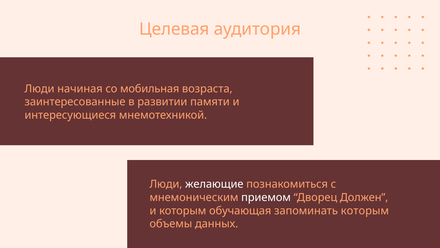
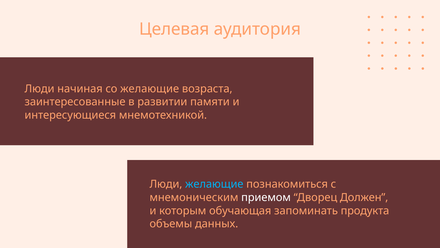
со мобильная: мобильная -> желающие
желающие at (214, 184) colour: white -> light blue
запоминать которым: которым -> продукта
